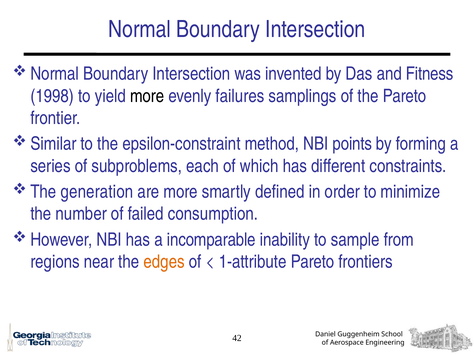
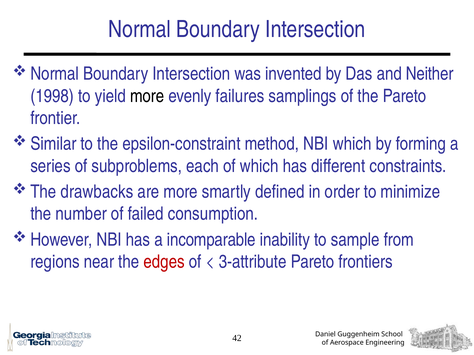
Fitness: Fitness -> Neither
NBI points: points -> which
generation: generation -> drawbacks
edges colour: orange -> red
1-attribute: 1-attribute -> 3-attribute
